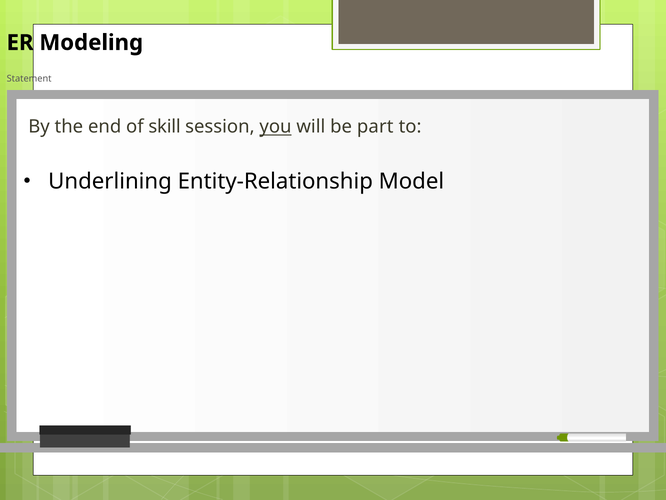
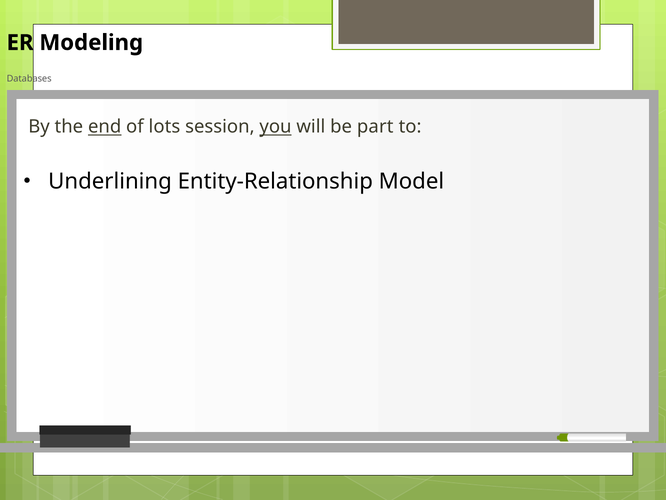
Statement: Statement -> Databases
end underline: none -> present
skill: skill -> lots
